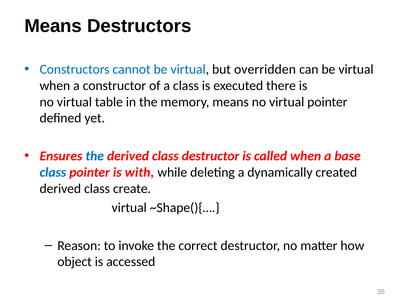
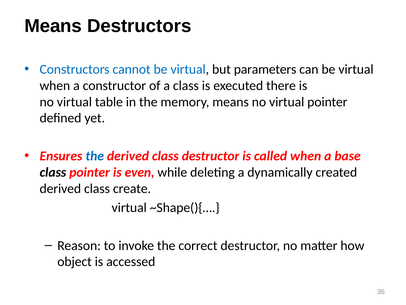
overridden: overridden -> parameters
class at (53, 172) colour: blue -> black
with: with -> even
